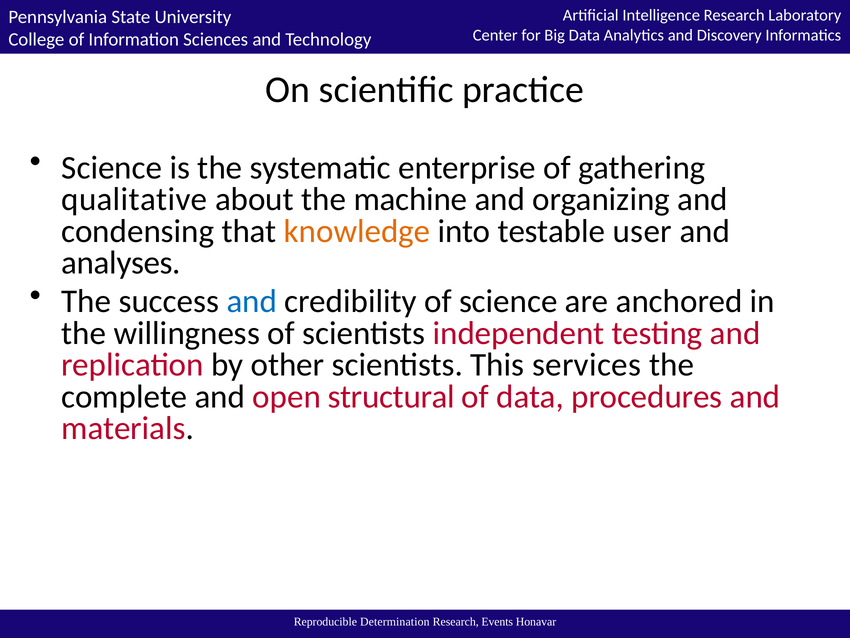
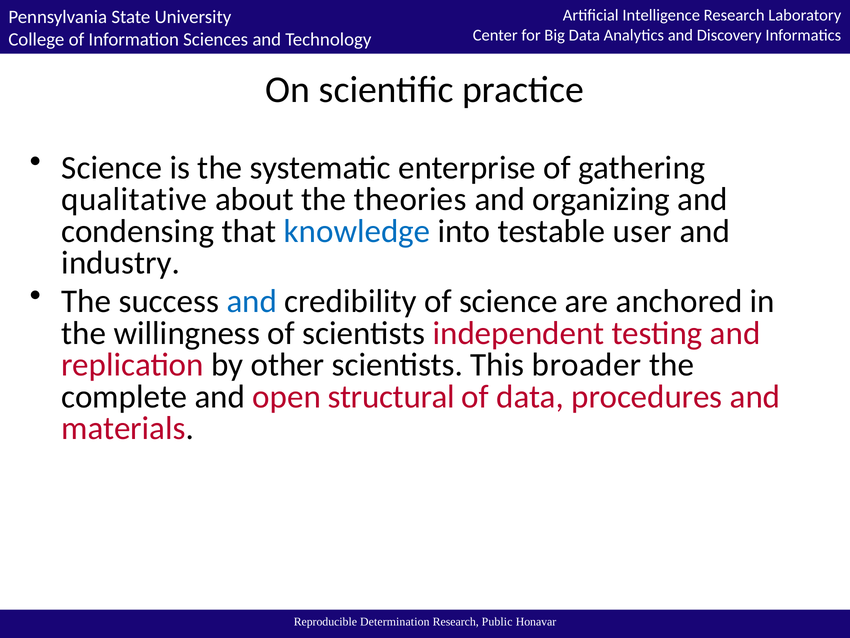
machine: machine -> theories
knowledge colour: orange -> blue
analyses: analyses -> industry
services: services -> broader
Events: Events -> Public
